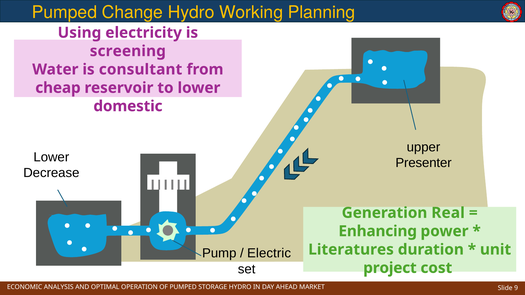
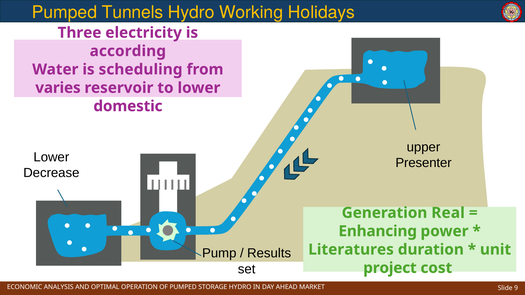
Change: Change -> Tunnels
Planning: Planning -> Holidays
Using: Using -> Three
screening: screening -> according
consultant: consultant -> scheduling
cheap: cheap -> varies
Electric: Electric -> Results
